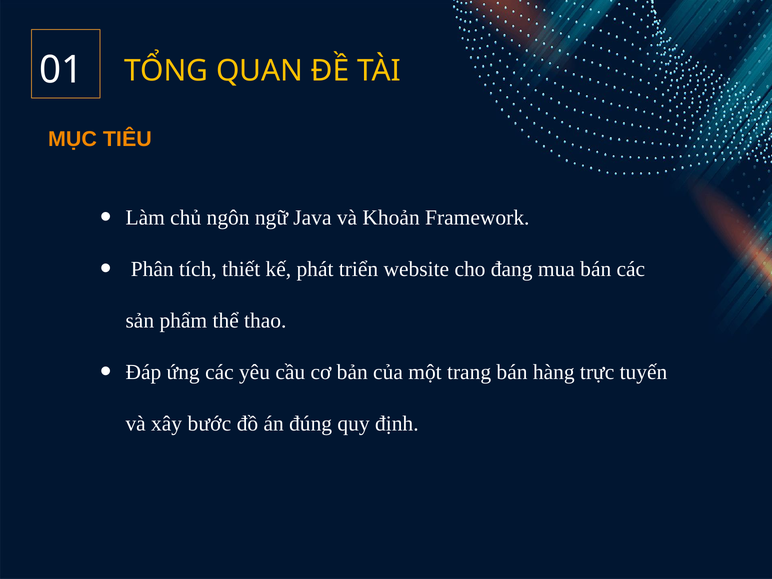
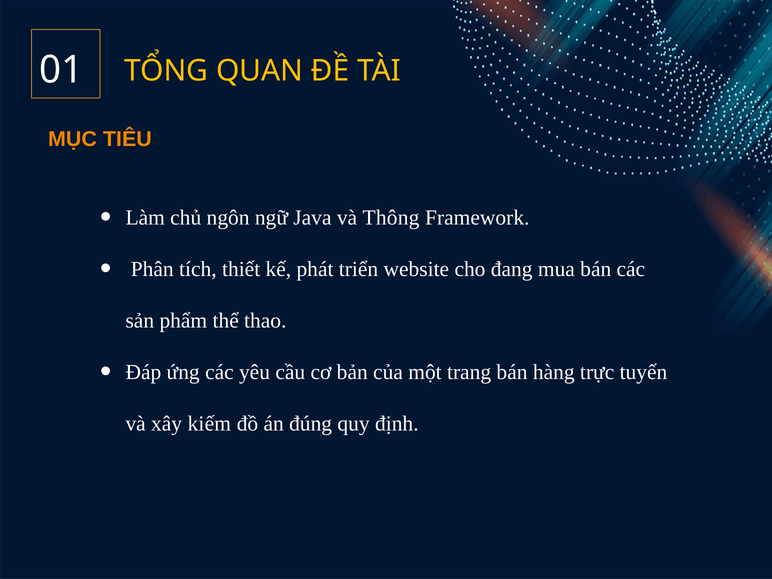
Khoản: Khoản -> Thông
bước: bước -> kiếm
